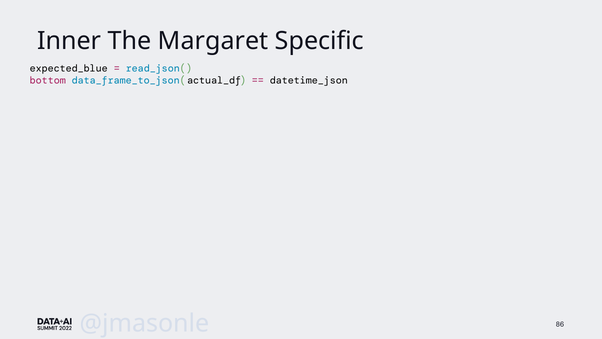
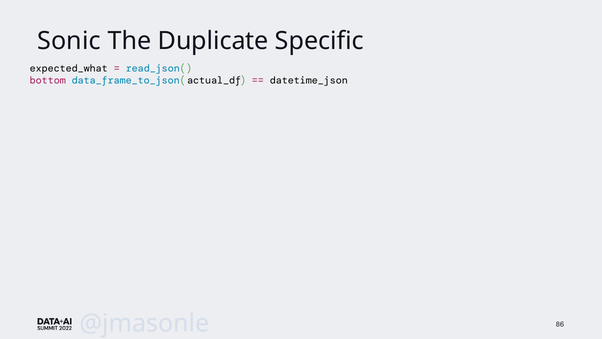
Inner: Inner -> Sonic
Margaret: Margaret -> Duplicate
expected_blue: expected_blue -> expected_what
